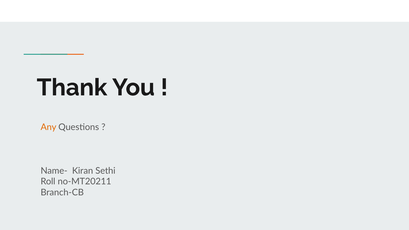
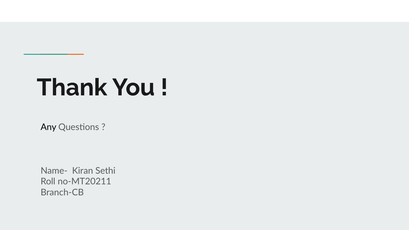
Any colour: orange -> black
